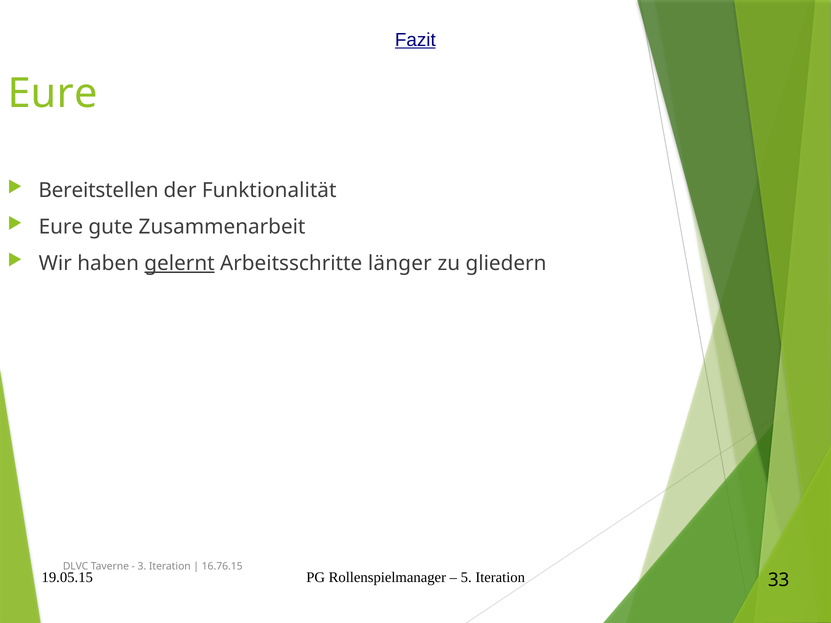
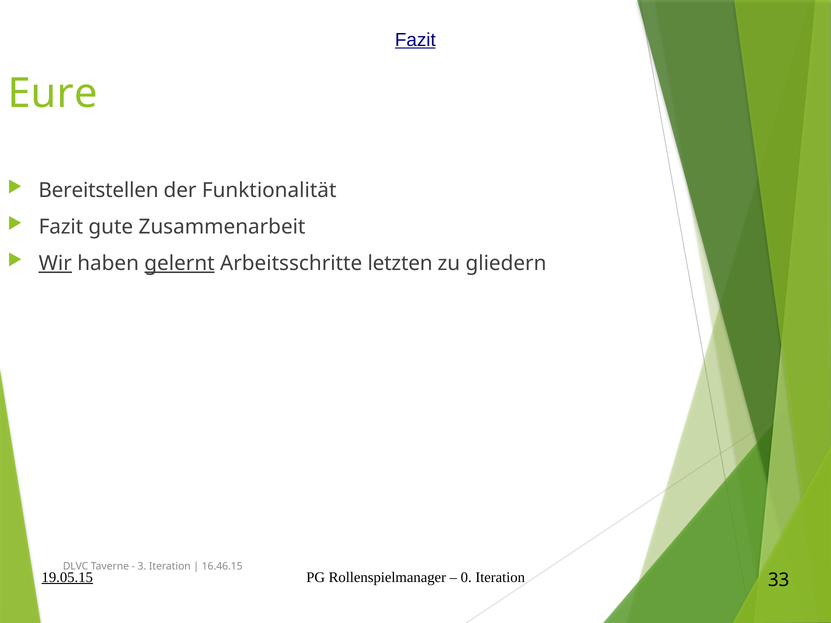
Eure at (61, 227): Eure -> Fazit
Wir underline: none -> present
länger: länger -> letzten
16.76.15: 16.76.15 -> 16.46.15
19.05.15 underline: none -> present
5: 5 -> 0
